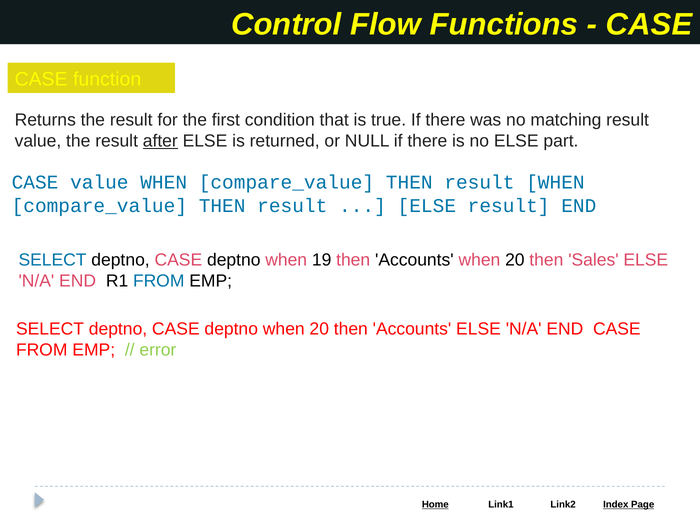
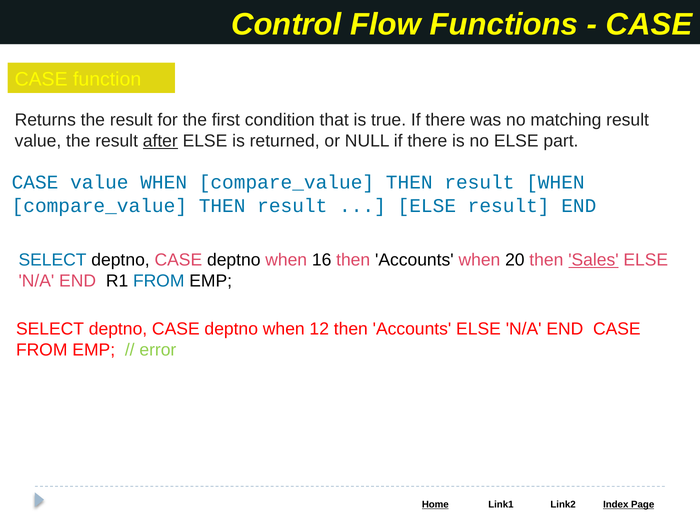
19: 19 -> 16
Sales underline: none -> present
deptno when 20: 20 -> 12
